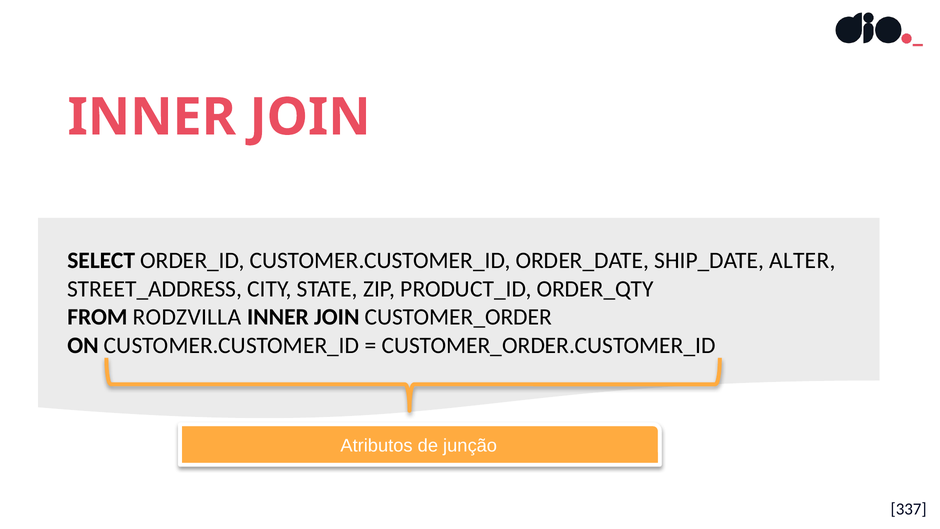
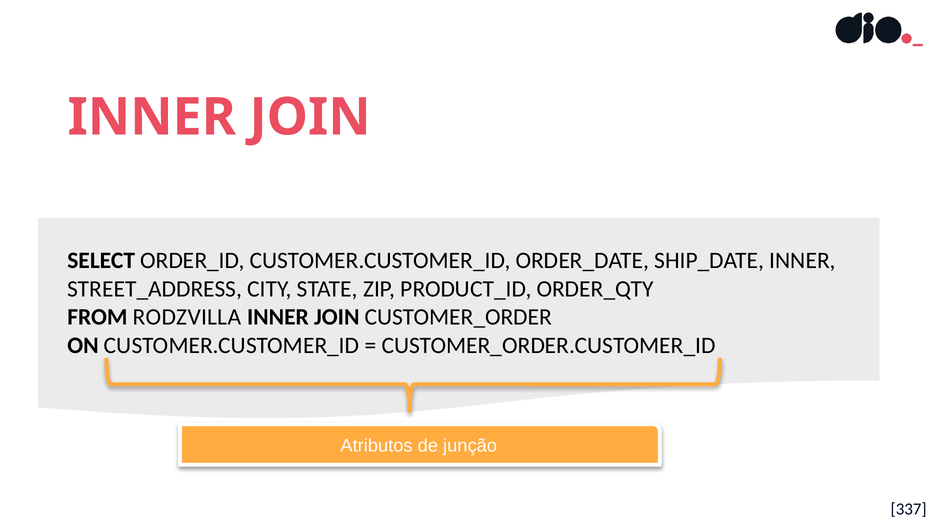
SHIP_DATE ALTER: ALTER -> INNER
